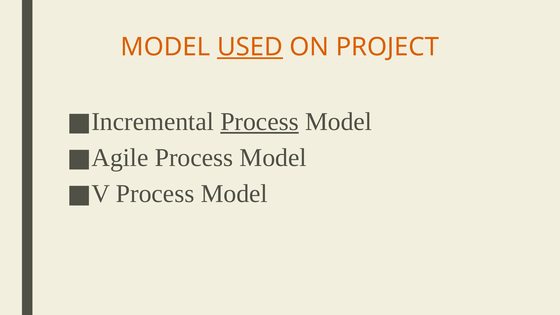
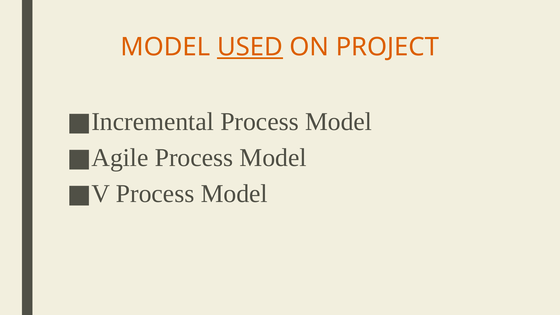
Process at (260, 122) underline: present -> none
